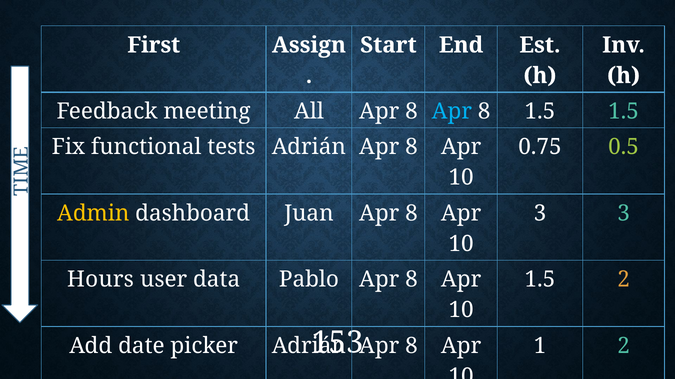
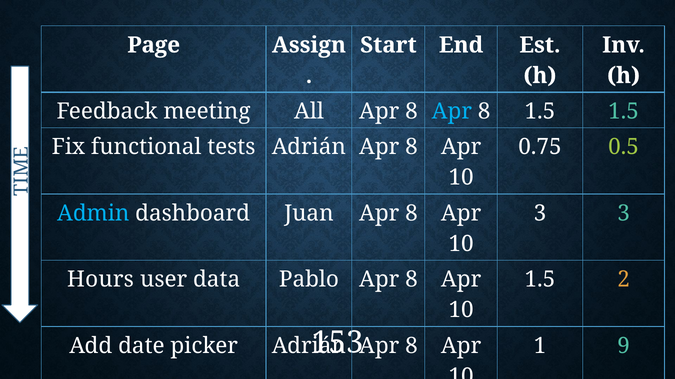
First: First -> Page
Admin colour: yellow -> light blue
1 2: 2 -> 9
